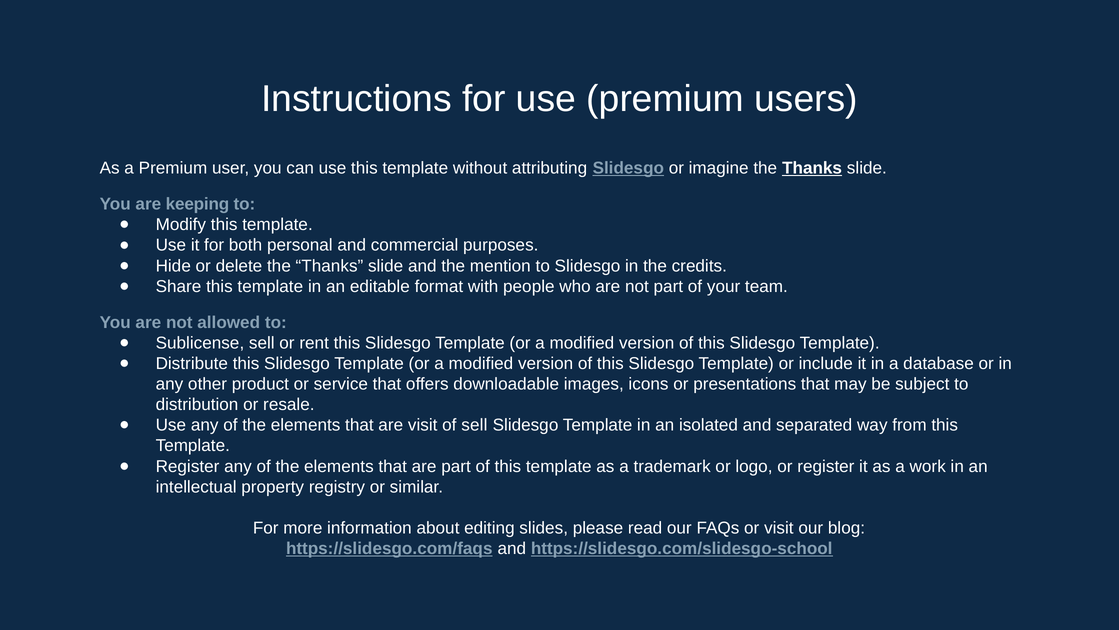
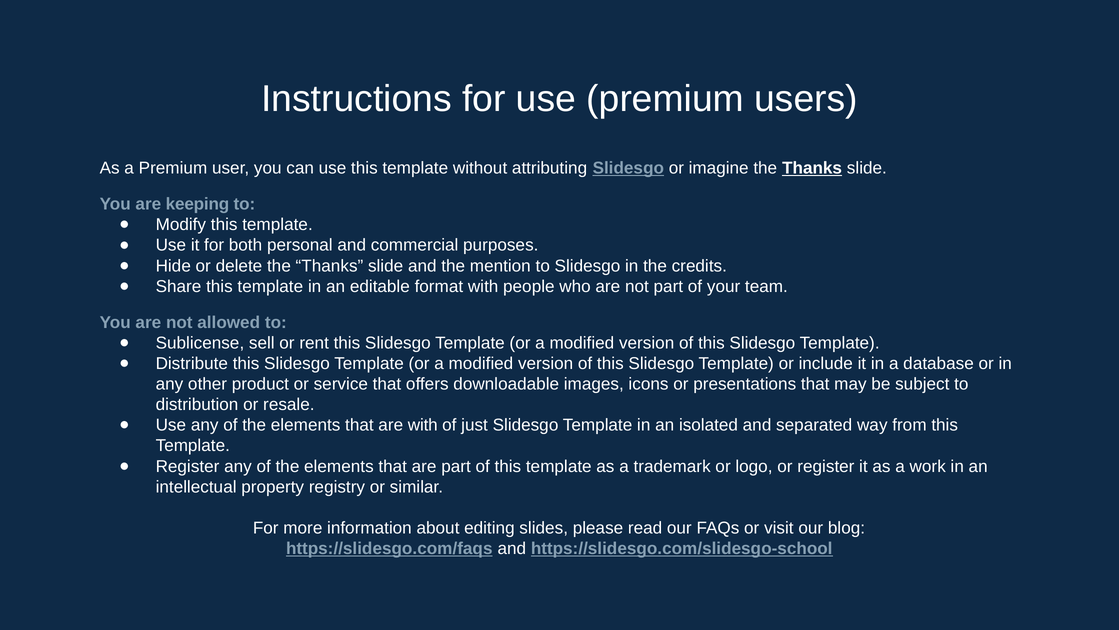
are visit: visit -> with
of sell: sell -> just
